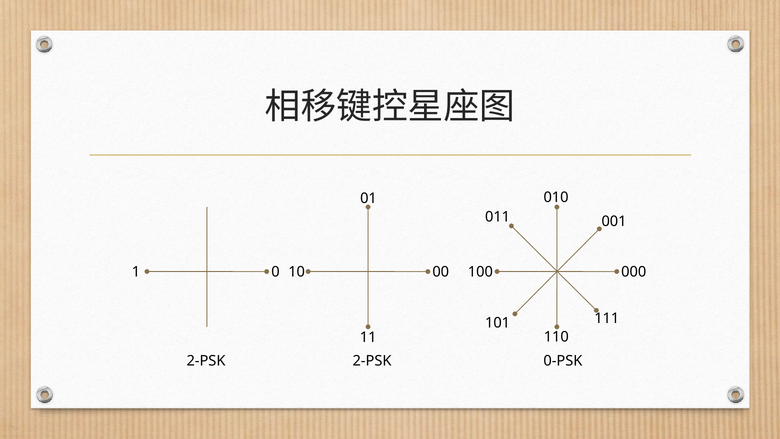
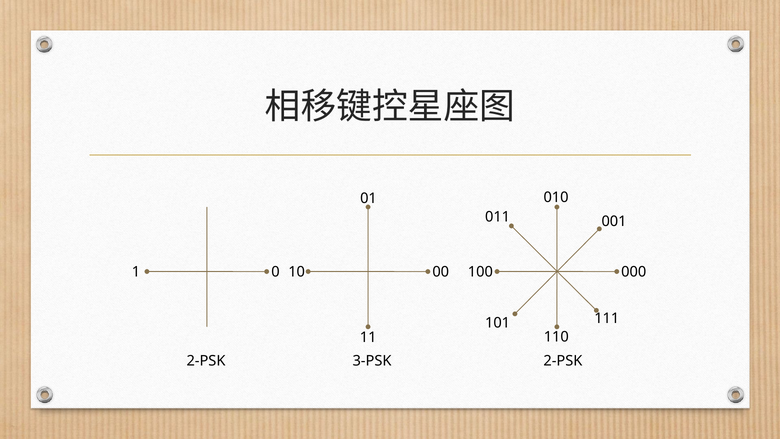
2-PSK at (372, 360): 2-PSK -> 3-PSK
0-PSK at (563, 360): 0-PSK -> 2-PSK
